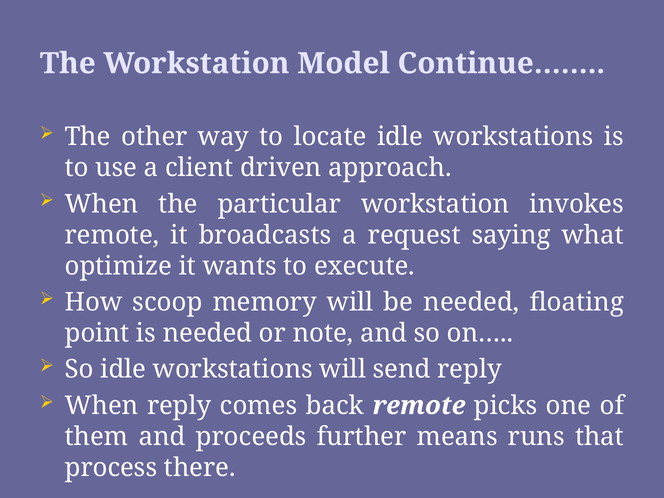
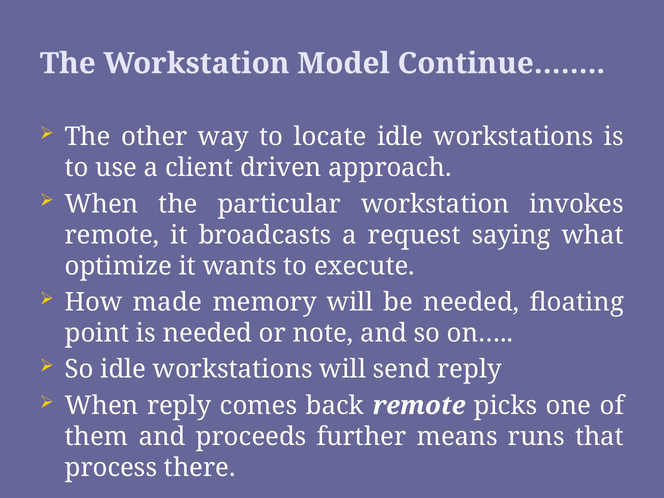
scoop: scoop -> made
